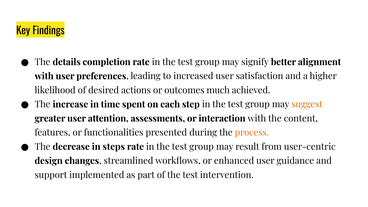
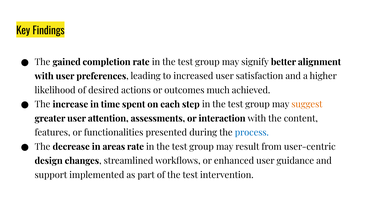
details: details -> gained
process colour: orange -> blue
steps: steps -> areas
